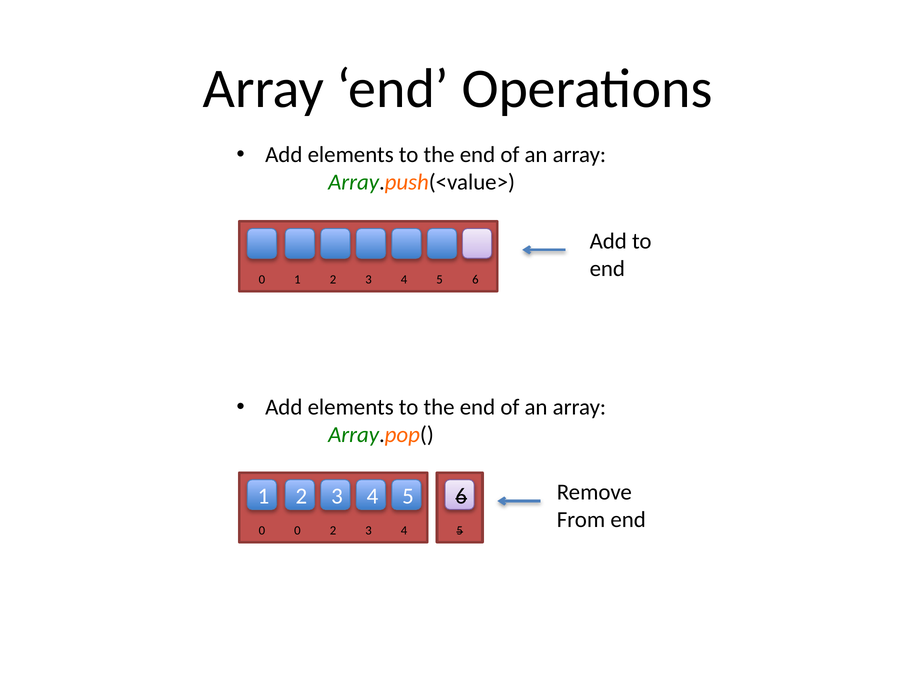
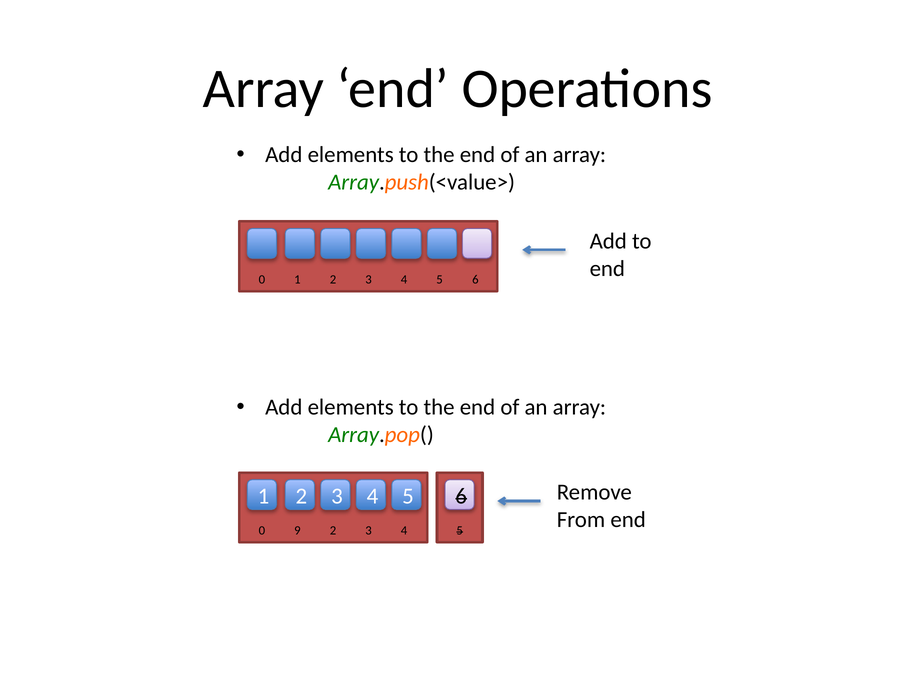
0 0: 0 -> 9
